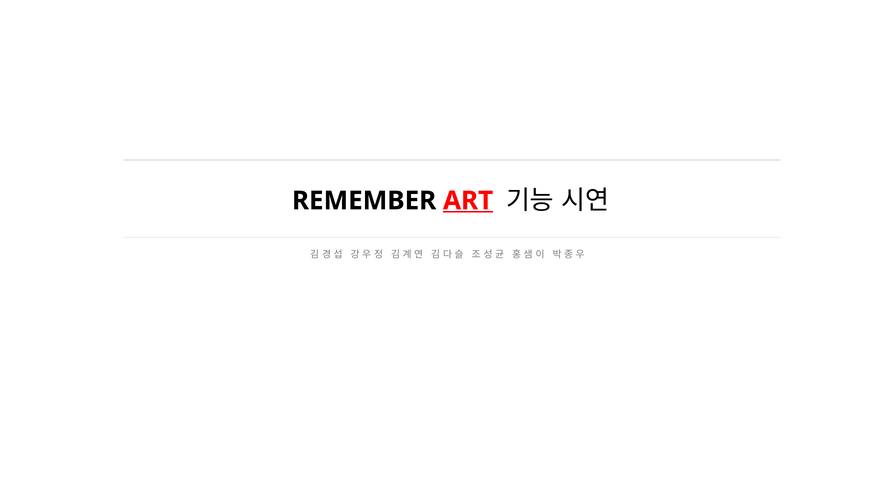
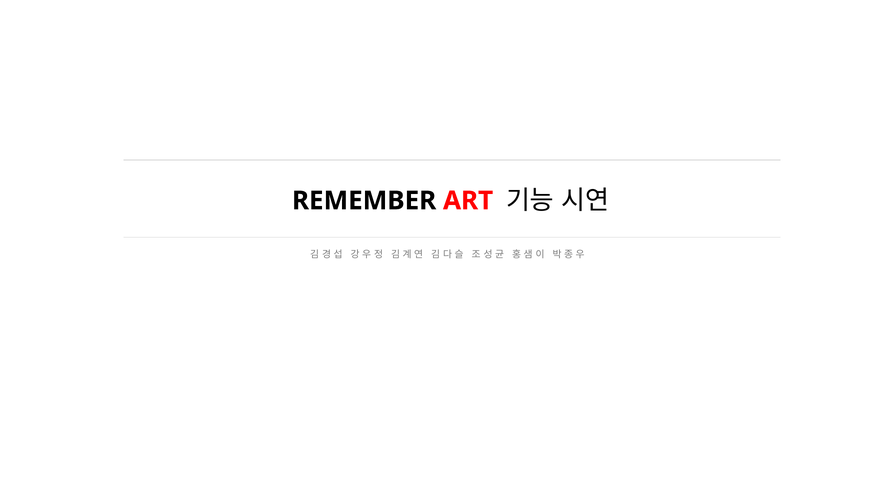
ART underline: present -> none
